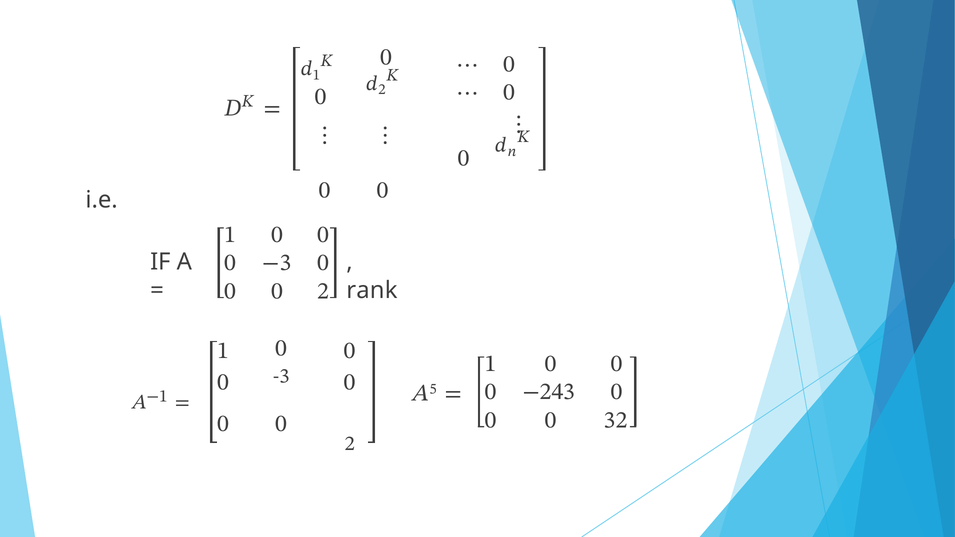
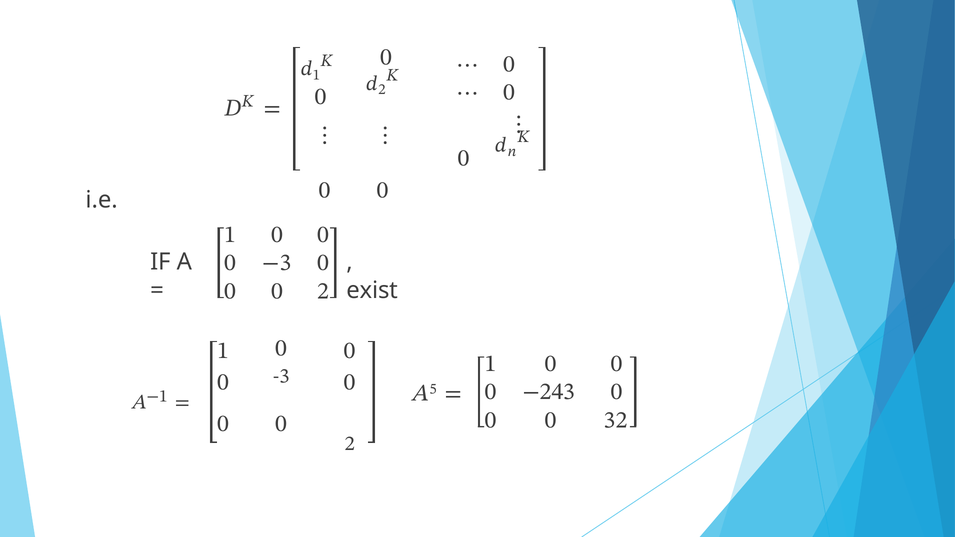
rank: rank -> exist
